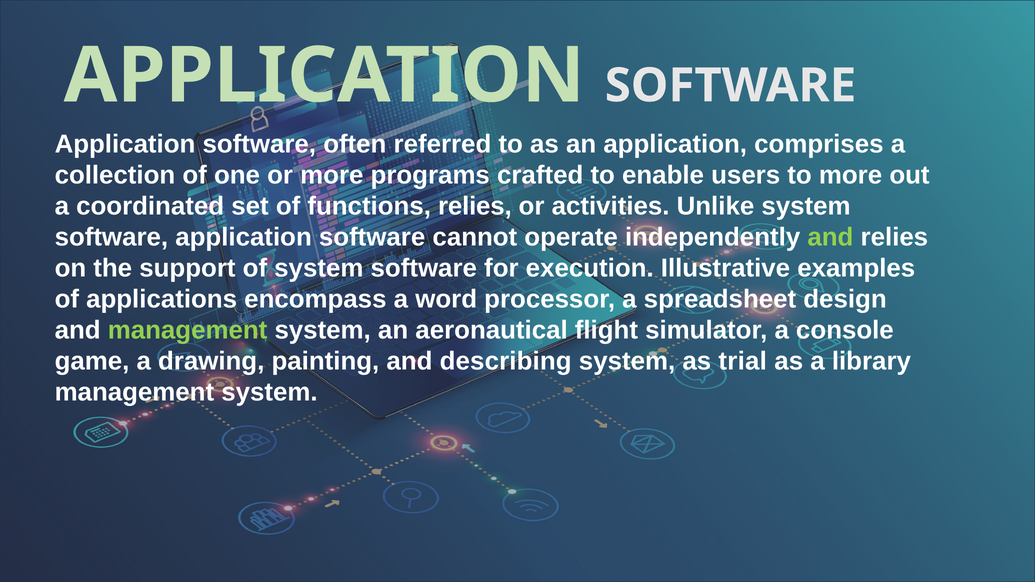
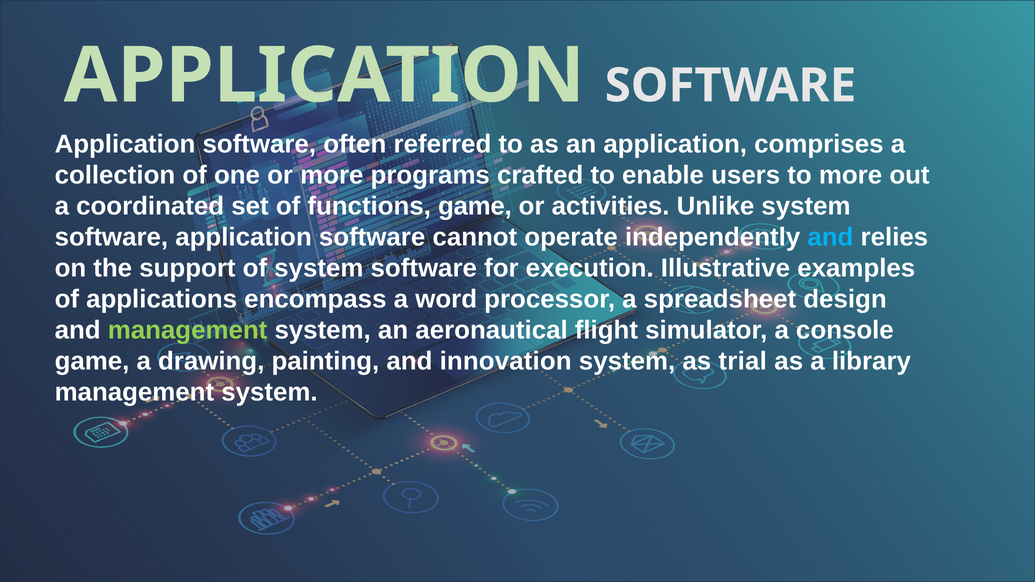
functions relies: relies -> game
and at (830, 237) colour: light green -> light blue
describing: describing -> innovation
